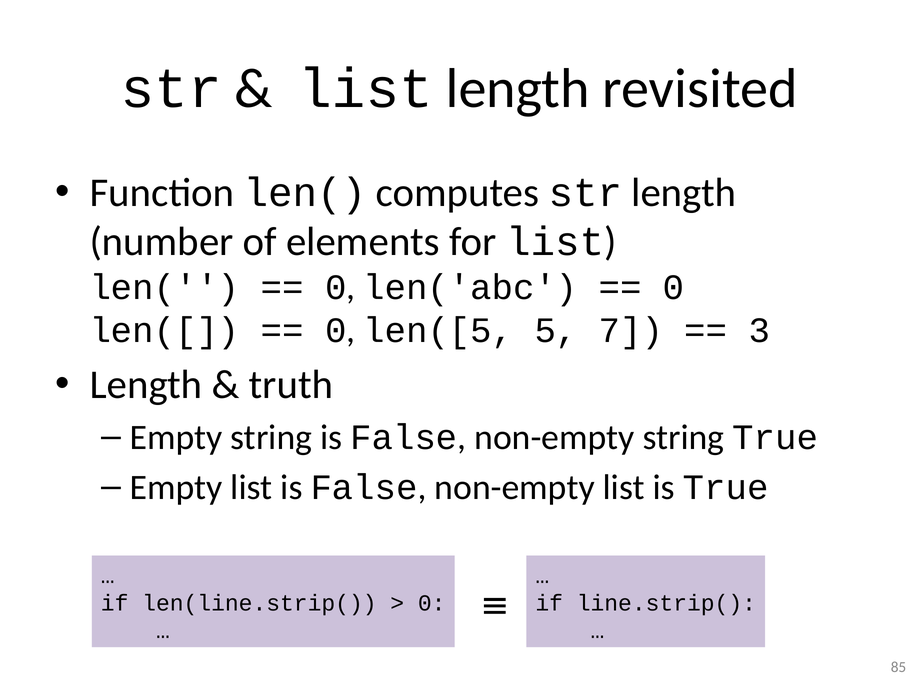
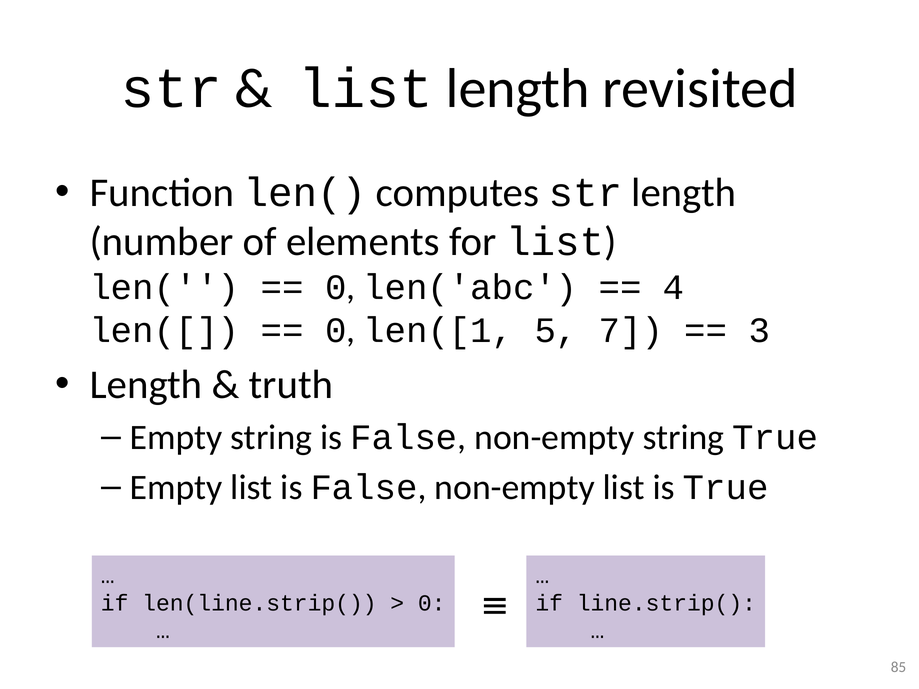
0 at (674, 287): 0 -> 4
len([5: len([5 -> len([1
